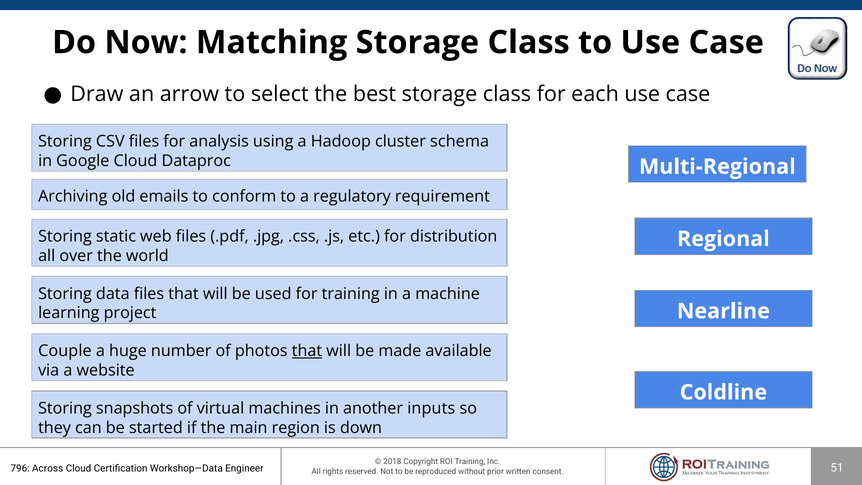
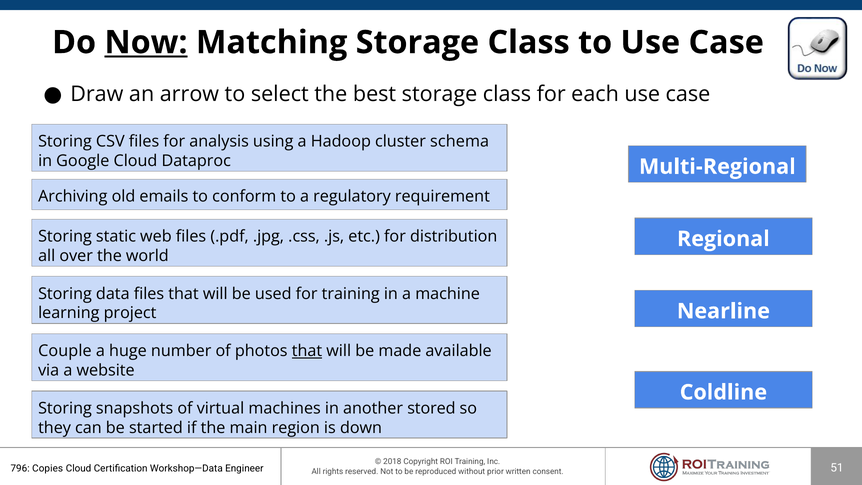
Now underline: none -> present
inputs: inputs -> stored
Across: Across -> Copies
